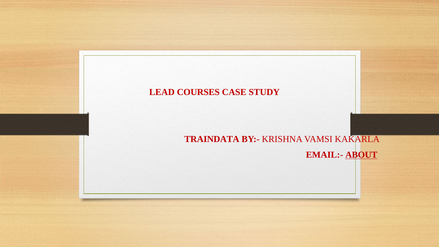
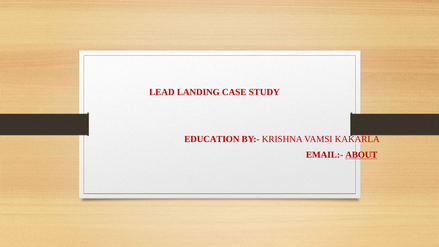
COURSES: COURSES -> LANDING
TRAINDATA: TRAINDATA -> EDUCATION
